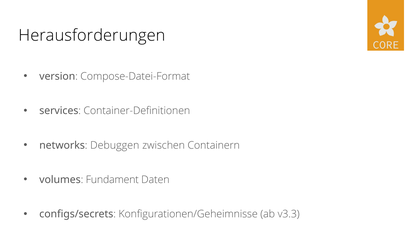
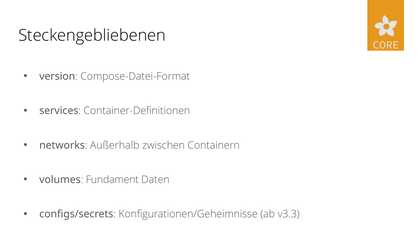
Herausforderungen: Herausforderungen -> Steckengebliebenen
Debuggen: Debuggen -> Außerhalb
